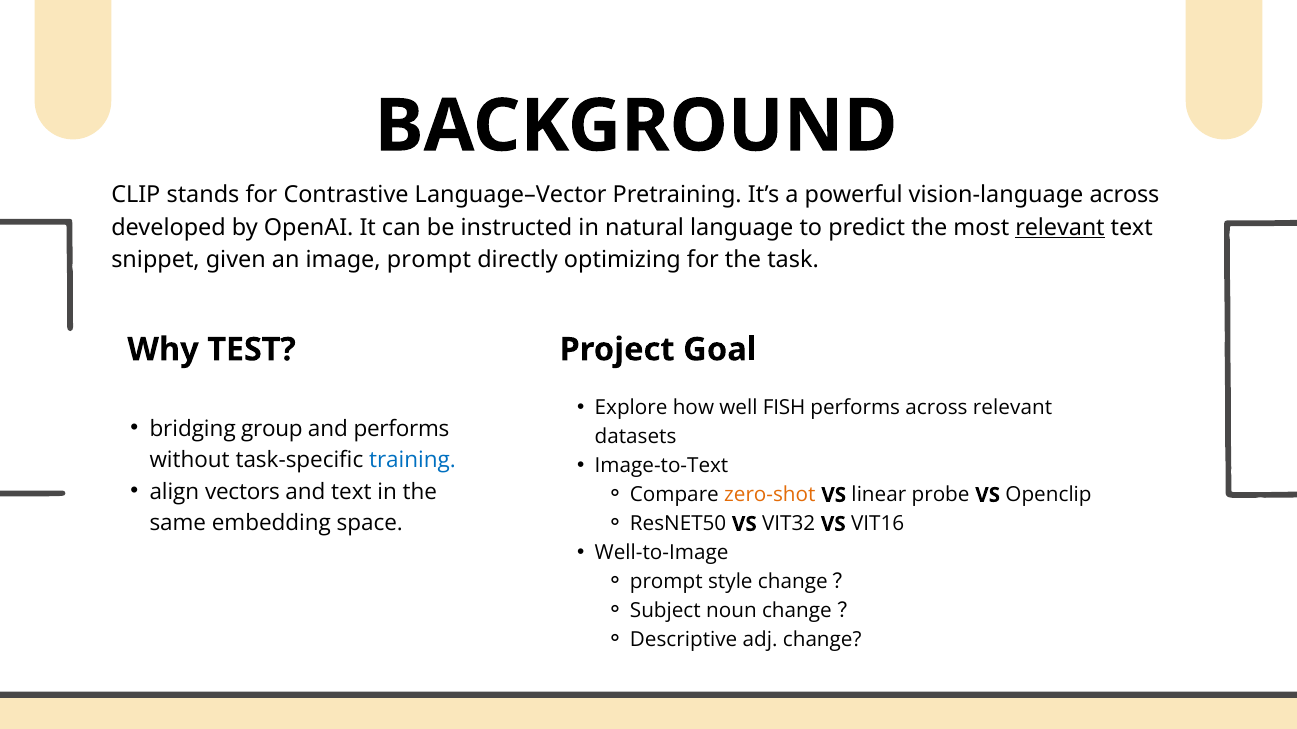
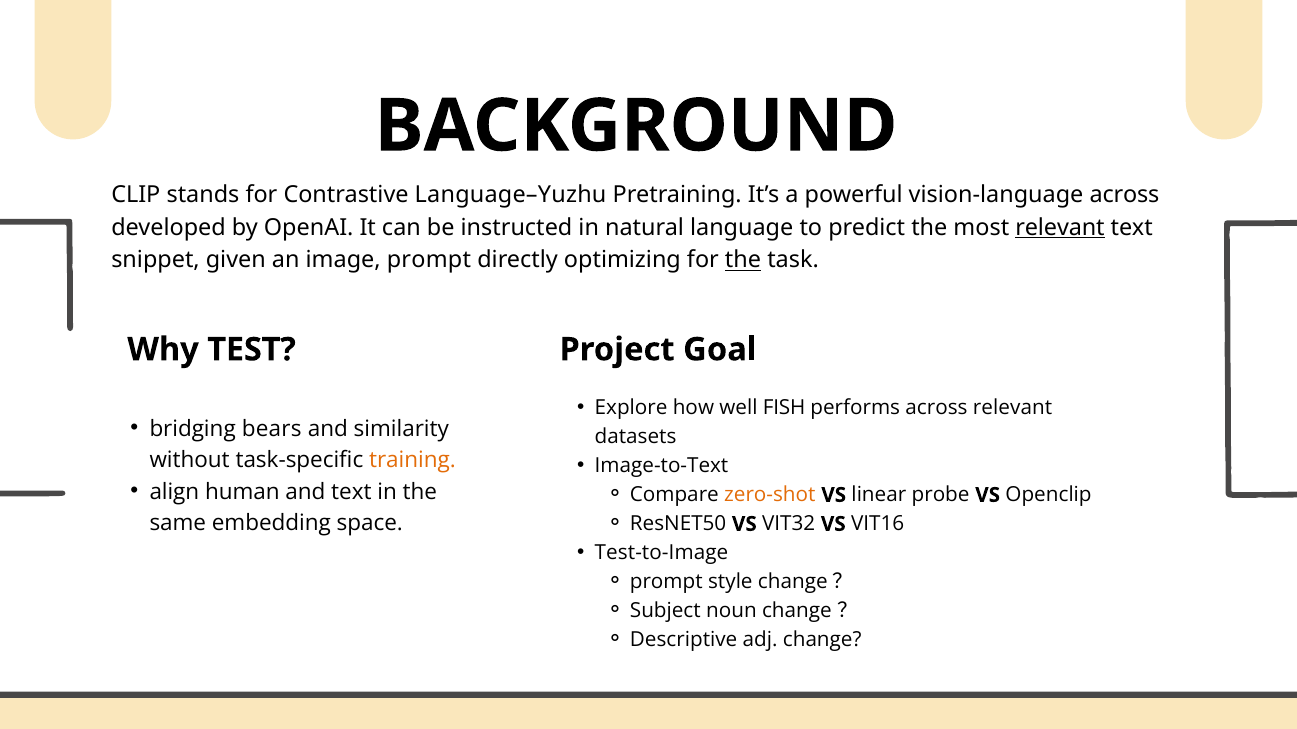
Language–Vector: Language–Vector -> Language–Yuzhu
the at (743, 260) underline: none -> present
group: group -> bears
and performs: performs -> similarity
training colour: blue -> orange
vectors: vectors -> human
Well-to-Image: Well-to-Image -> Test-to-Image
